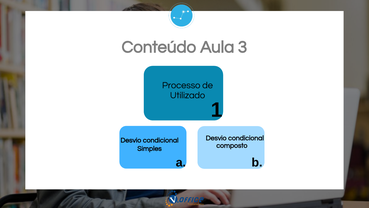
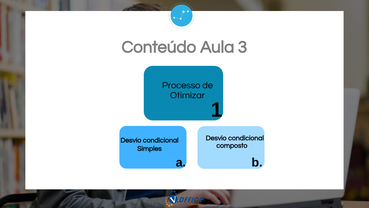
Utilizado: Utilizado -> Otimizar
